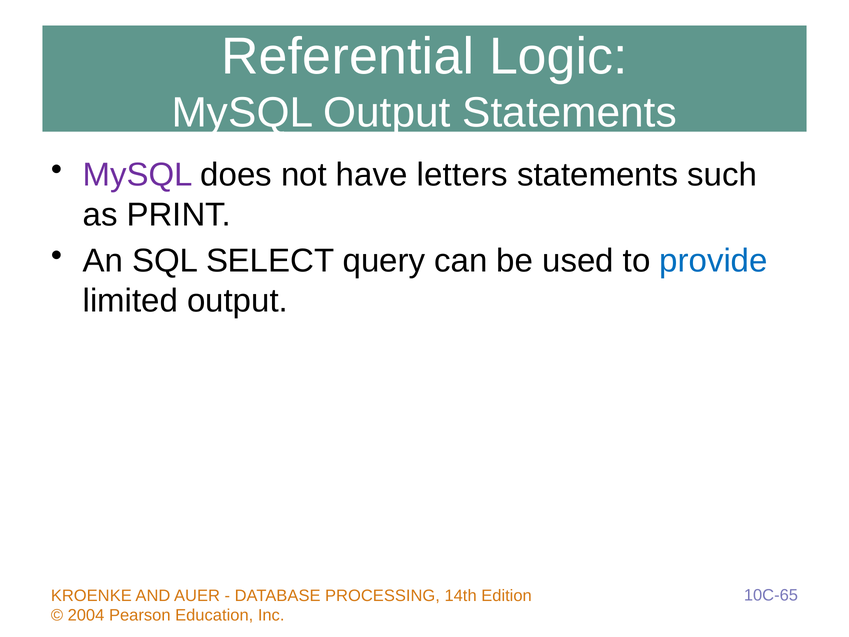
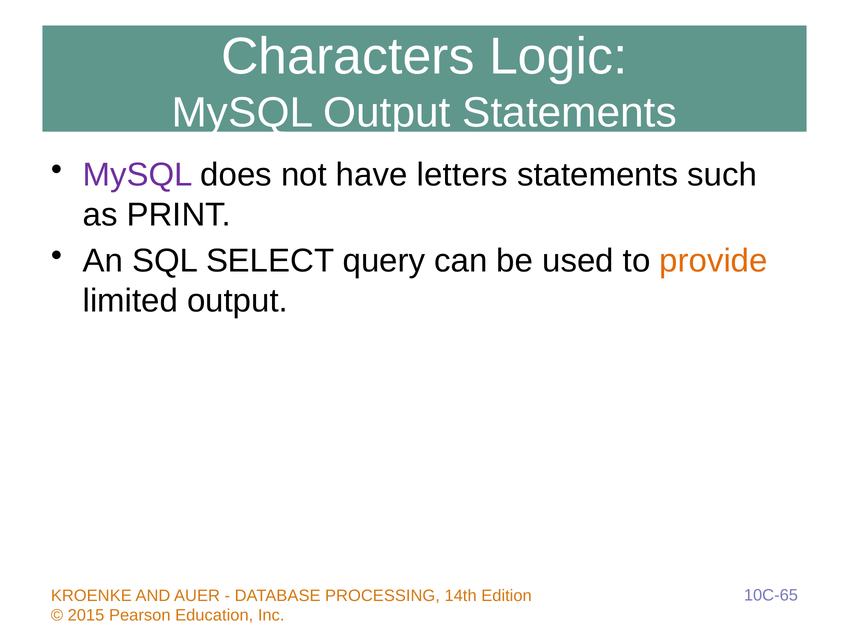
Referential: Referential -> Characters
provide colour: blue -> orange
2004: 2004 -> 2015
